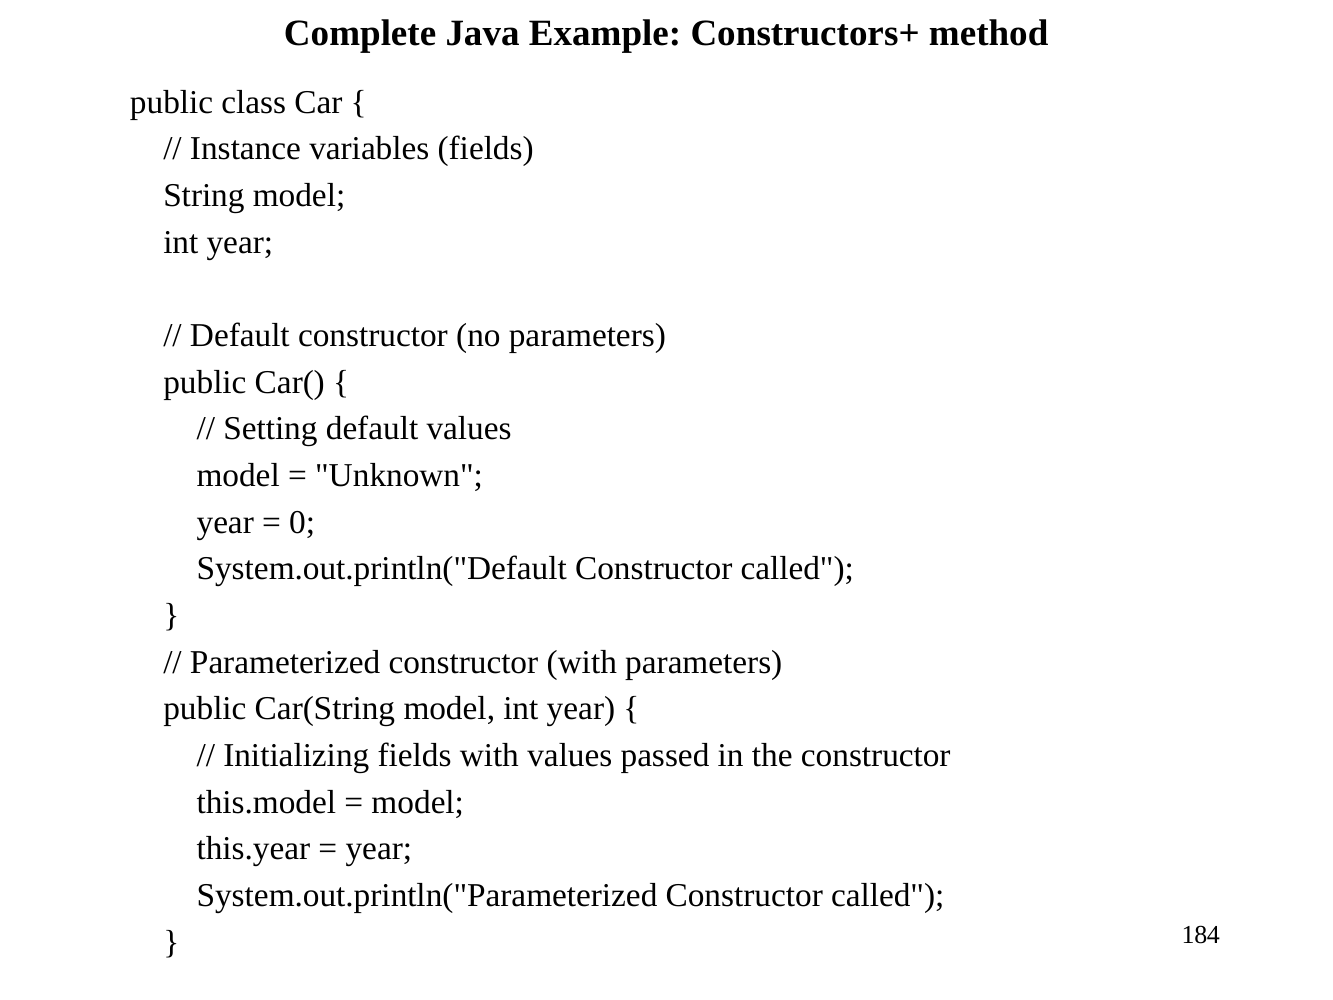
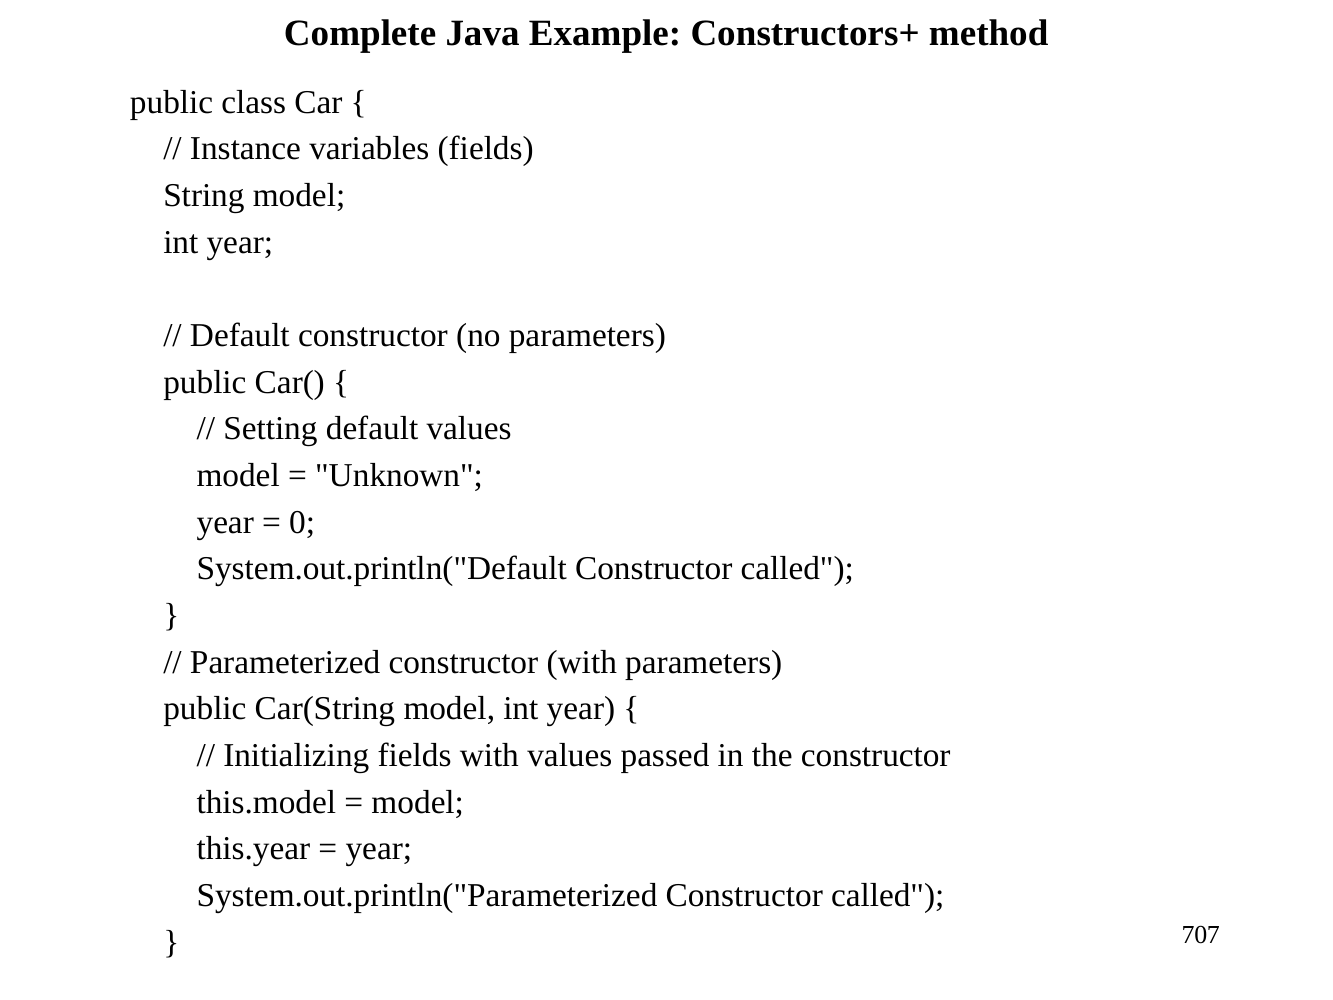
184: 184 -> 707
